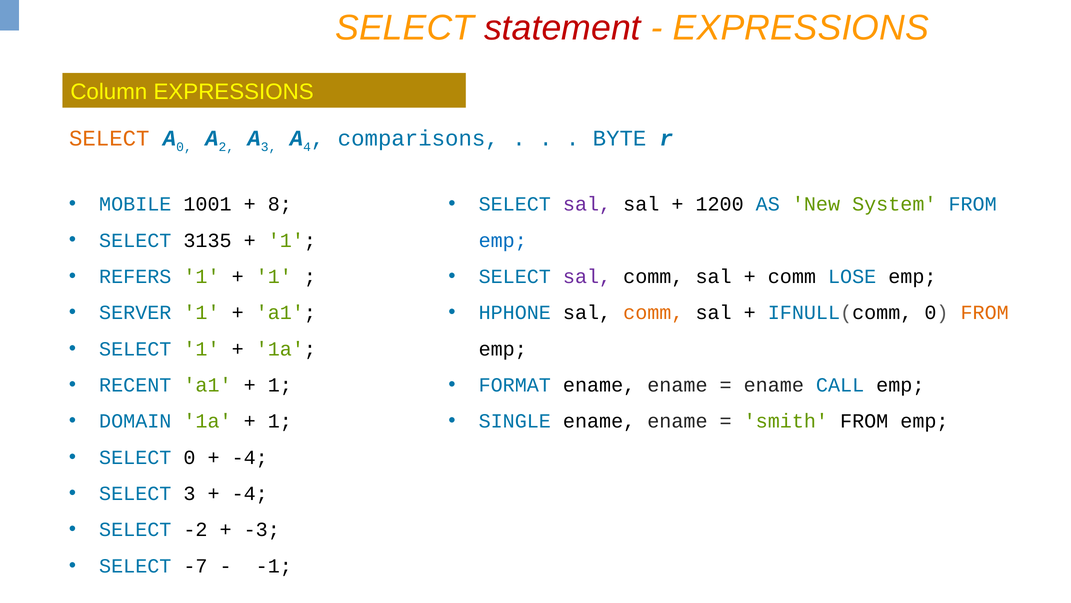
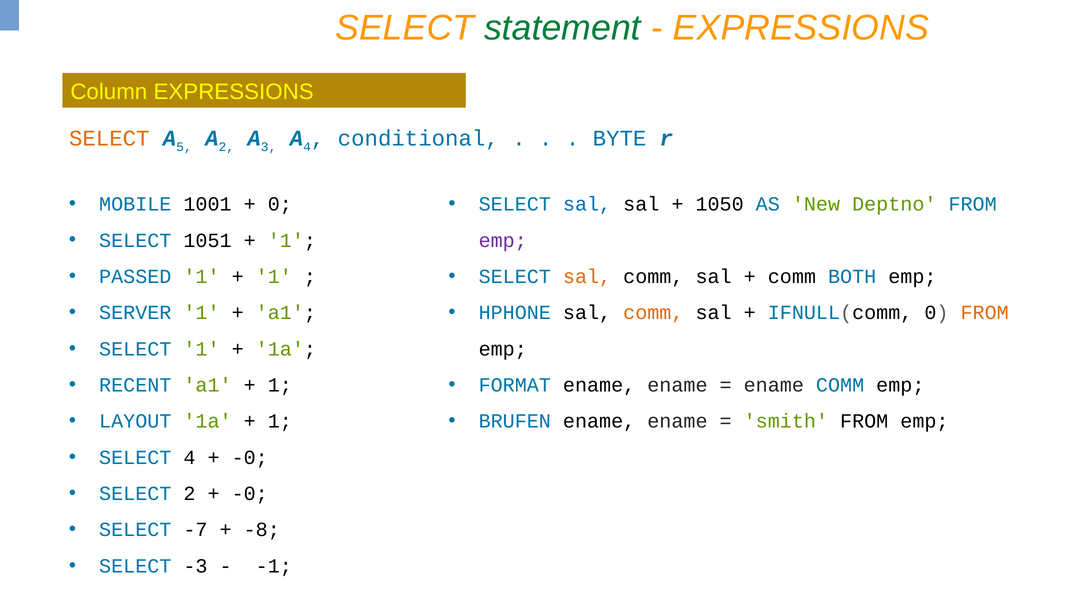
statement colour: red -> green
0 at (184, 147): 0 -> 5
comparisons: comparisons -> conditional
8 at (280, 204): 8 -> 0
sal at (587, 204) colour: purple -> blue
1200: 1200 -> 1050
System: System -> Deptno
3135: 3135 -> 1051
emp at (503, 240) colour: blue -> purple
REFERS: REFERS -> PASSED
sal at (587, 276) colour: purple -> orange
LOSE: LOSE -> BOTH
ename CALL: CALL -> COMM
DOMAIN: DOMAIN -> LAYOUT
SINGLE: SINGLE -> BRUFEN
SELECT 0: 0 -> 4
-4 at (250, 457): -4 -> -0
SELECT 3: 3 -> 2
-4 at (250, 493): -4 -> -0
-2: -2 -> -7
-3: -3 -> -8
-7: -7 -> -3
